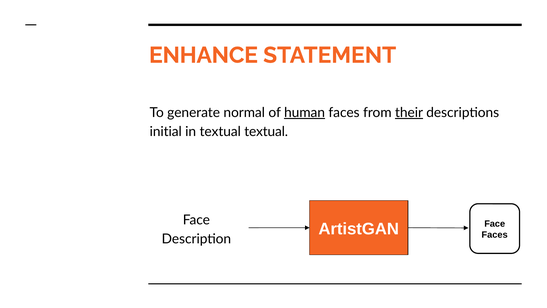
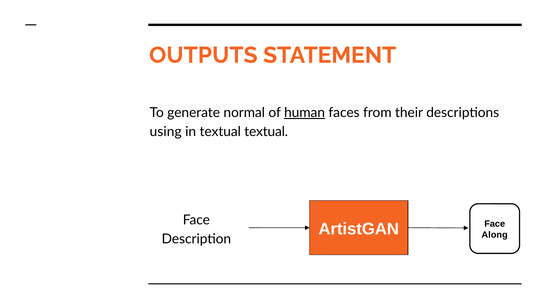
ENHANCE: ENHANCE -> OUTPUTS
their underline: present -> none
initial: initial -> using
Faces at (495, 234): Faces -> Along
